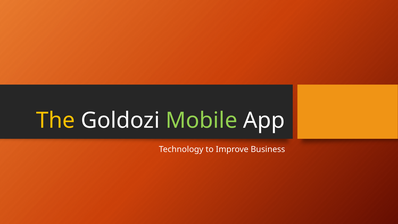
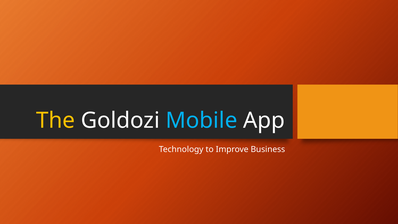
Mobile colour: light green -> light blue
